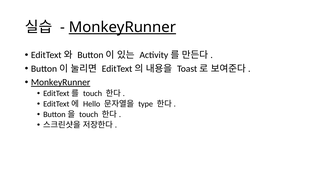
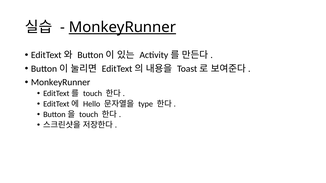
MonkeyRunner at (61, 82) underline: present -> none
